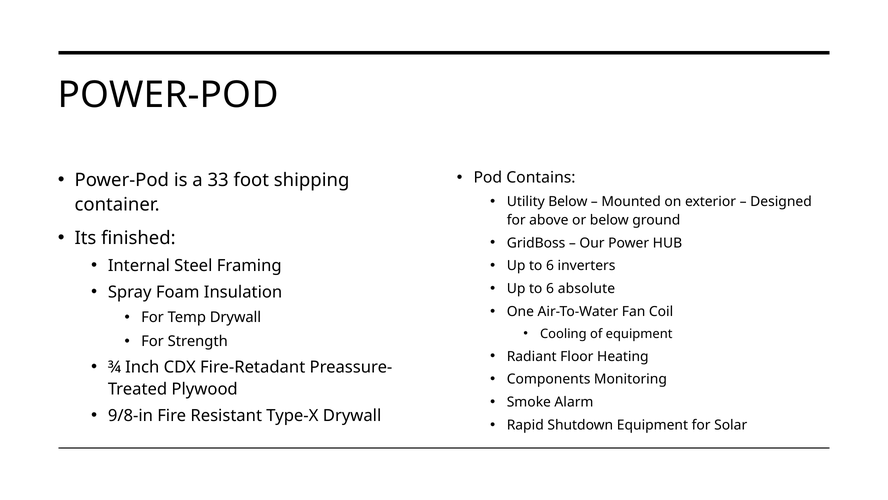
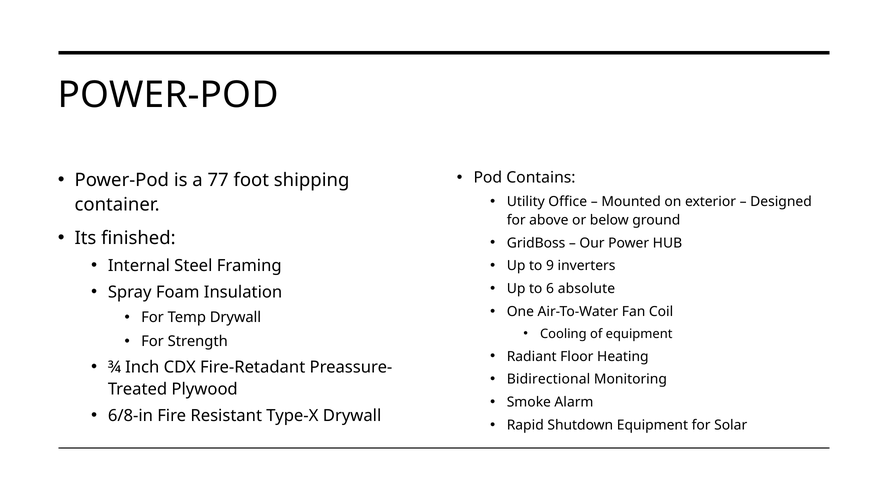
33: 33 -> 77
Utility Below: Below -> Office
6 at (550, 266): 6 -> 9
Components: Components -> Bidirectional
9/8-in: 9/8-in -> 6/8-in
